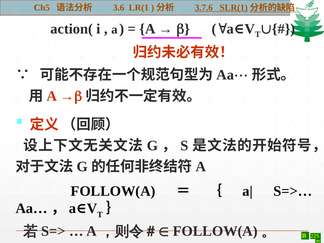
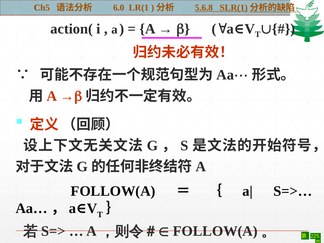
3.6: 3.6 -> 6.0
3.7.6: 3.7.6 -> 5.6.8
